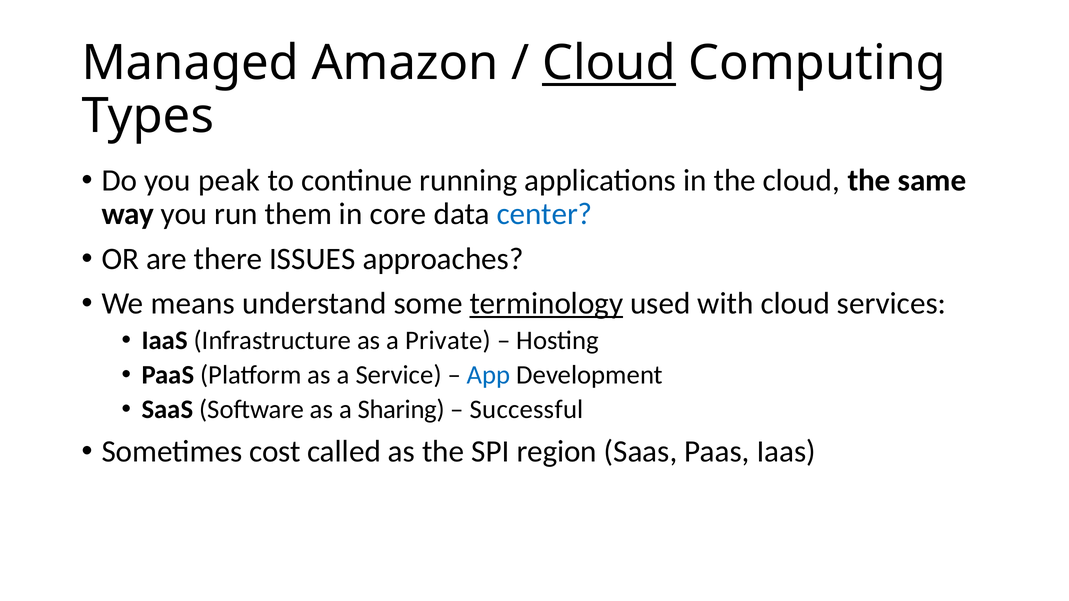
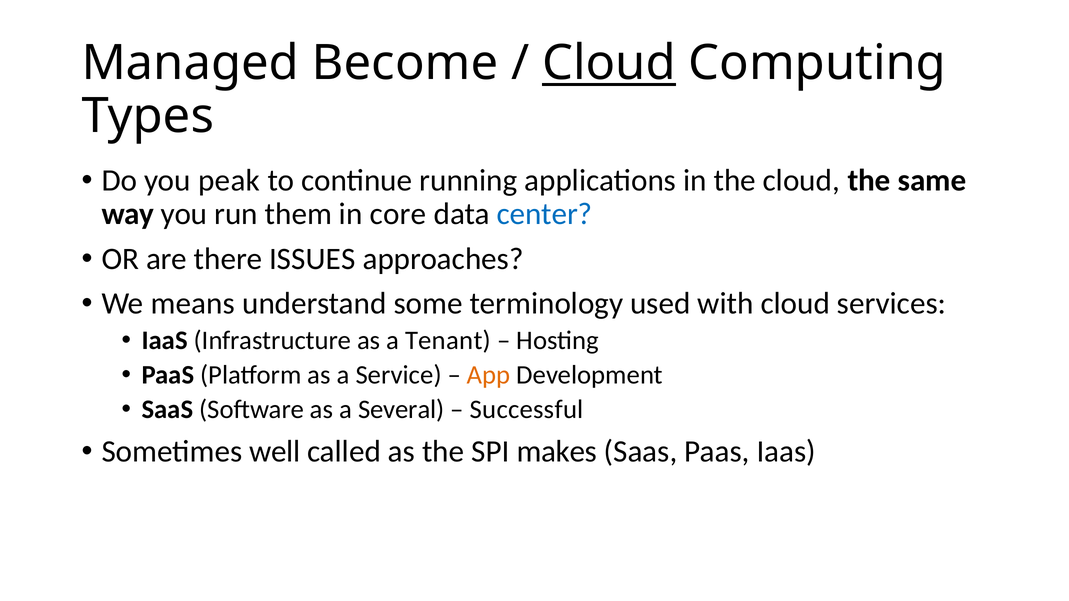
Amazon: Amazon -> Become
terminology underline: present -> none
Private: Private -> Tenant
App colour: blue -> orange
Sharing: Sharing -> Several
cost: cost -> well
region: region -> makes
